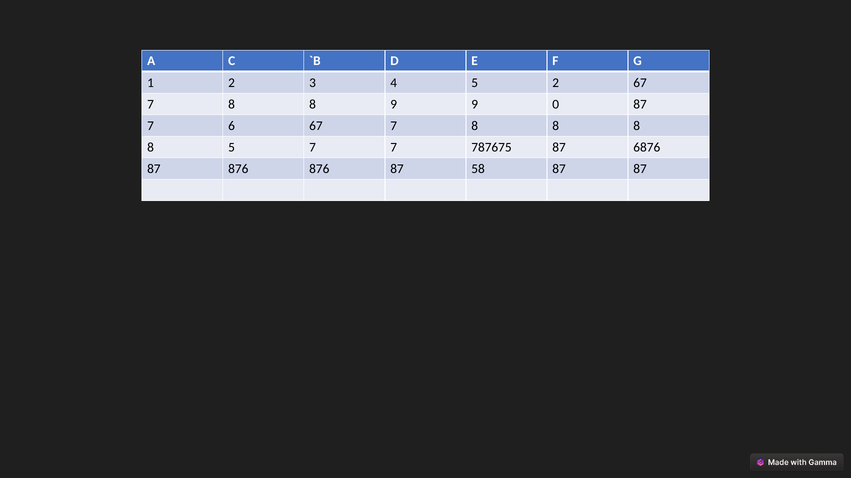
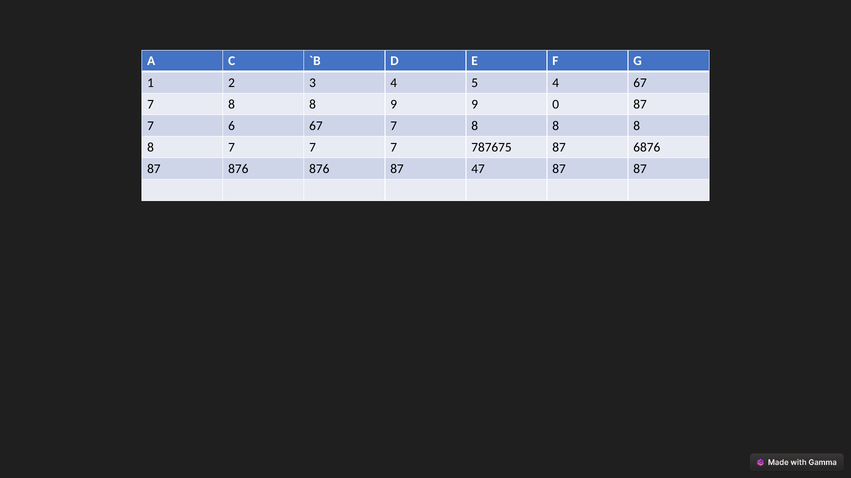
5 2: 2 -> 4
8 5: 5 -> 7
58: 58 -> 47
